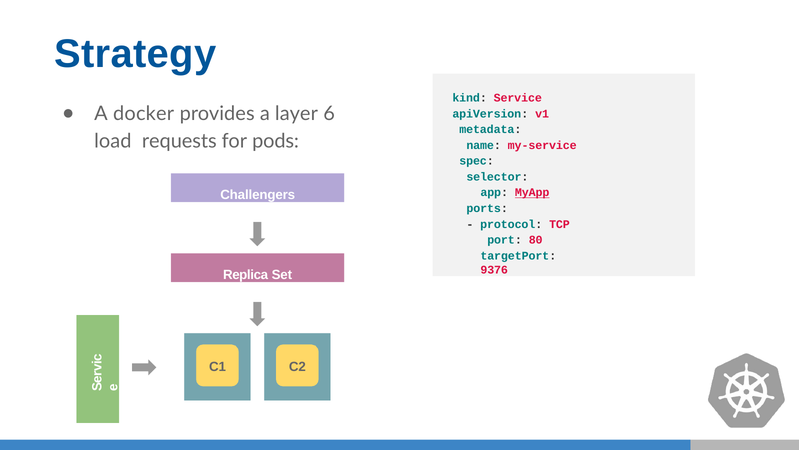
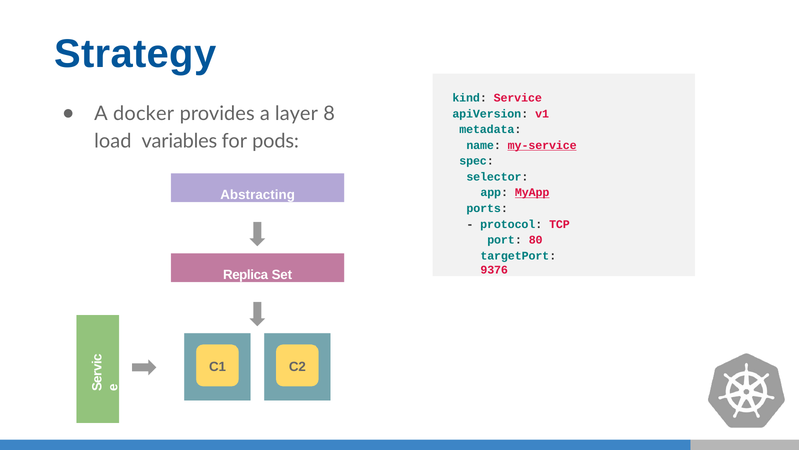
6: 6 -> 8
requests: requests -> variables
my-service underline: none -> present
Challengers: Challengers -> Abstracting
